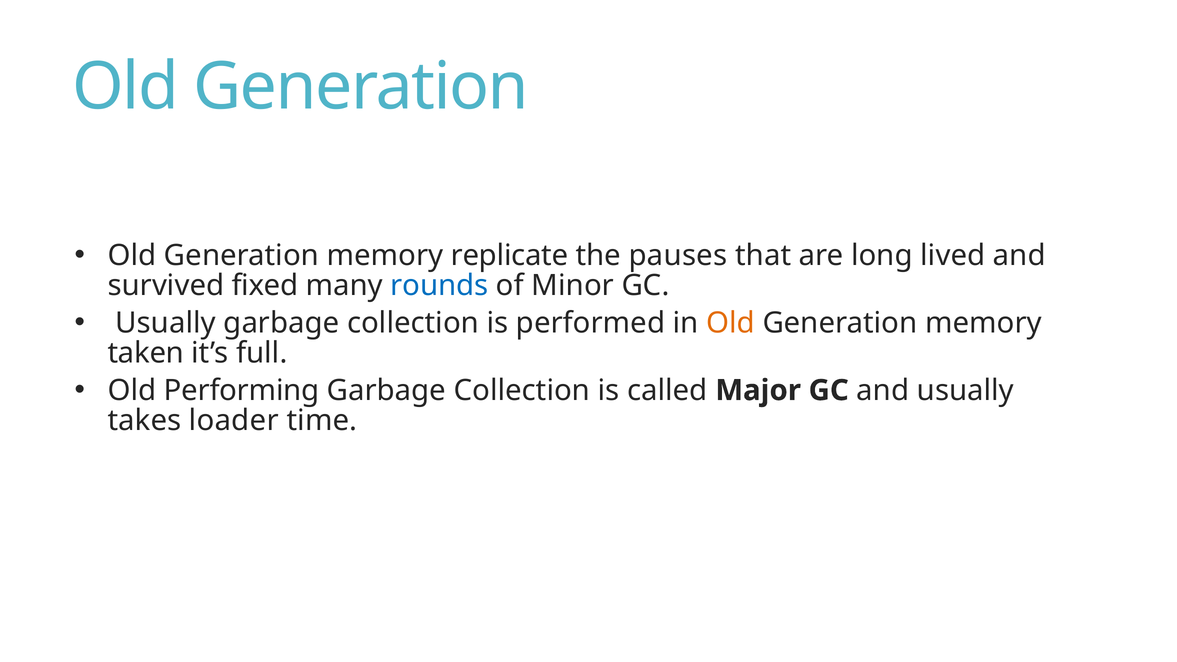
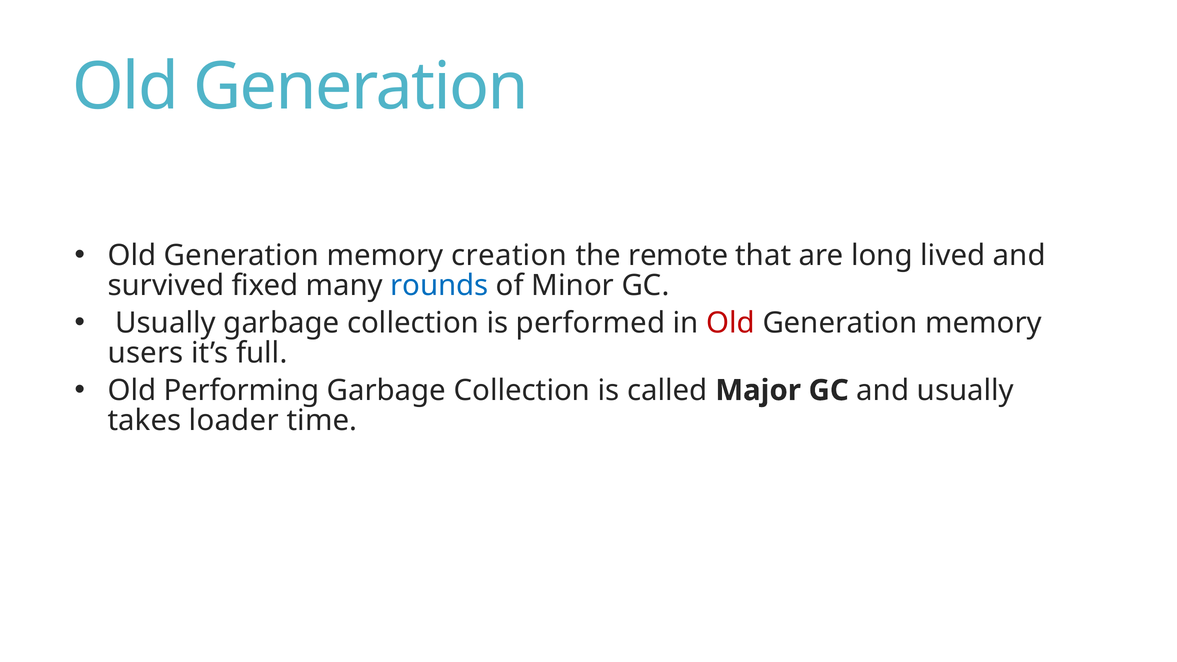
replicate: replicate -> creation
pauses: pauses -> remote
Old at (731, 323) colour: orange -> red
taken: taken -> users
